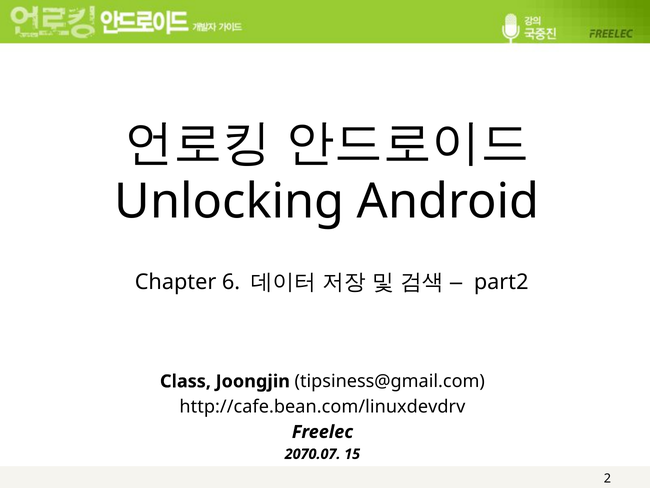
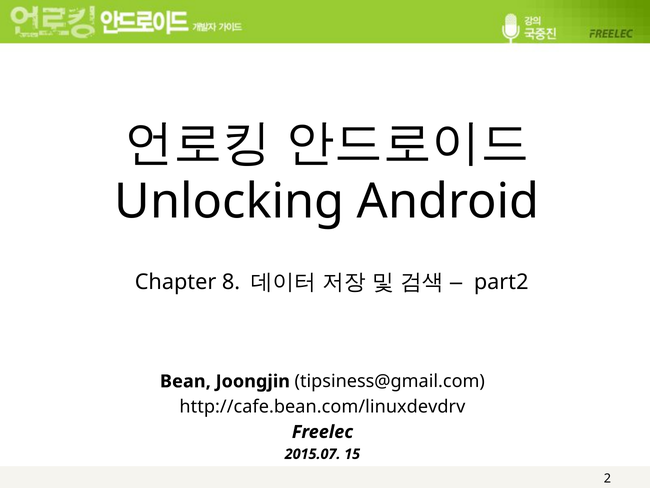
6: 6 -> 8
Class: Class -> Bean
2070.07: 2070.07 -> 2015.07
